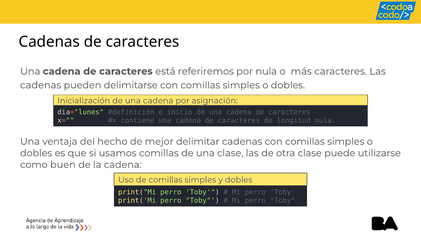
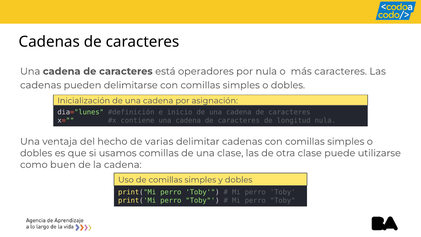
referiremos: referiremos -> operadores
mejor: mejor -> varias
